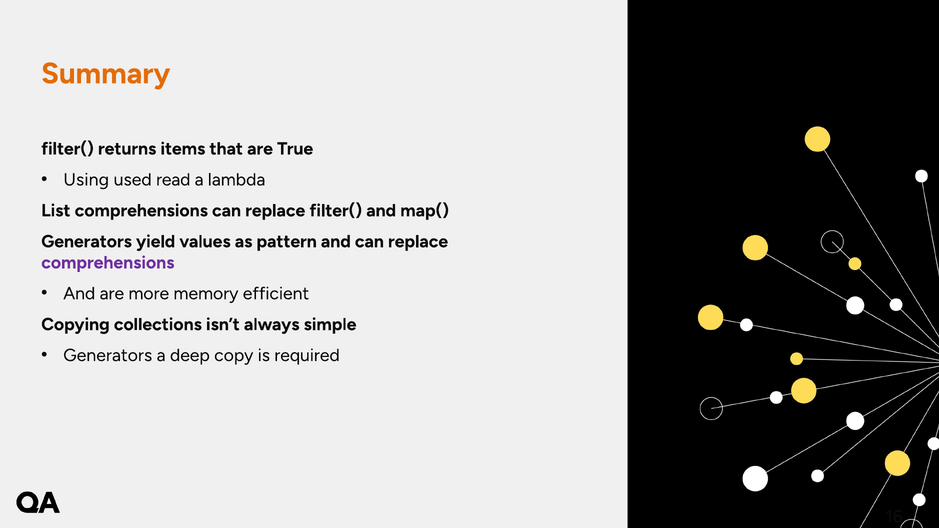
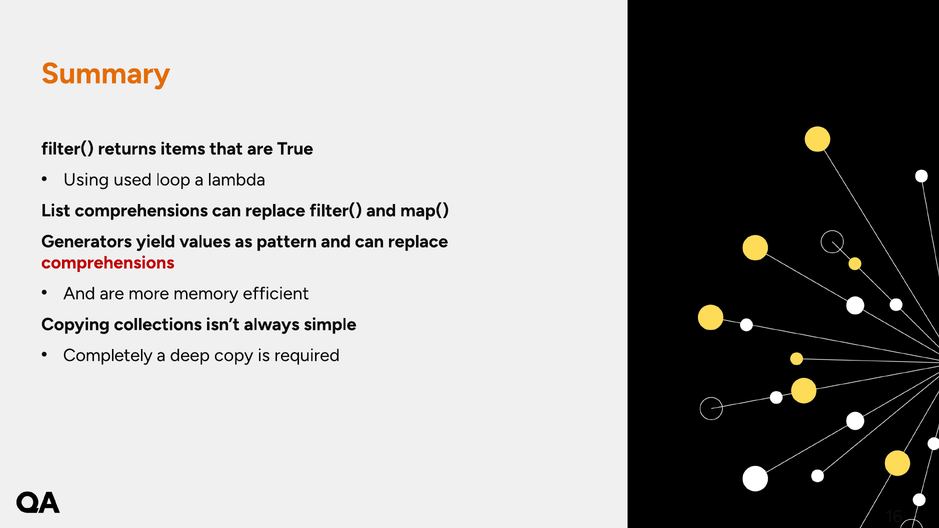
read: read -> loop
comprehensions at (108, 263) colour: purple -> red
Generators at (108, 355): Generators -> Completely
